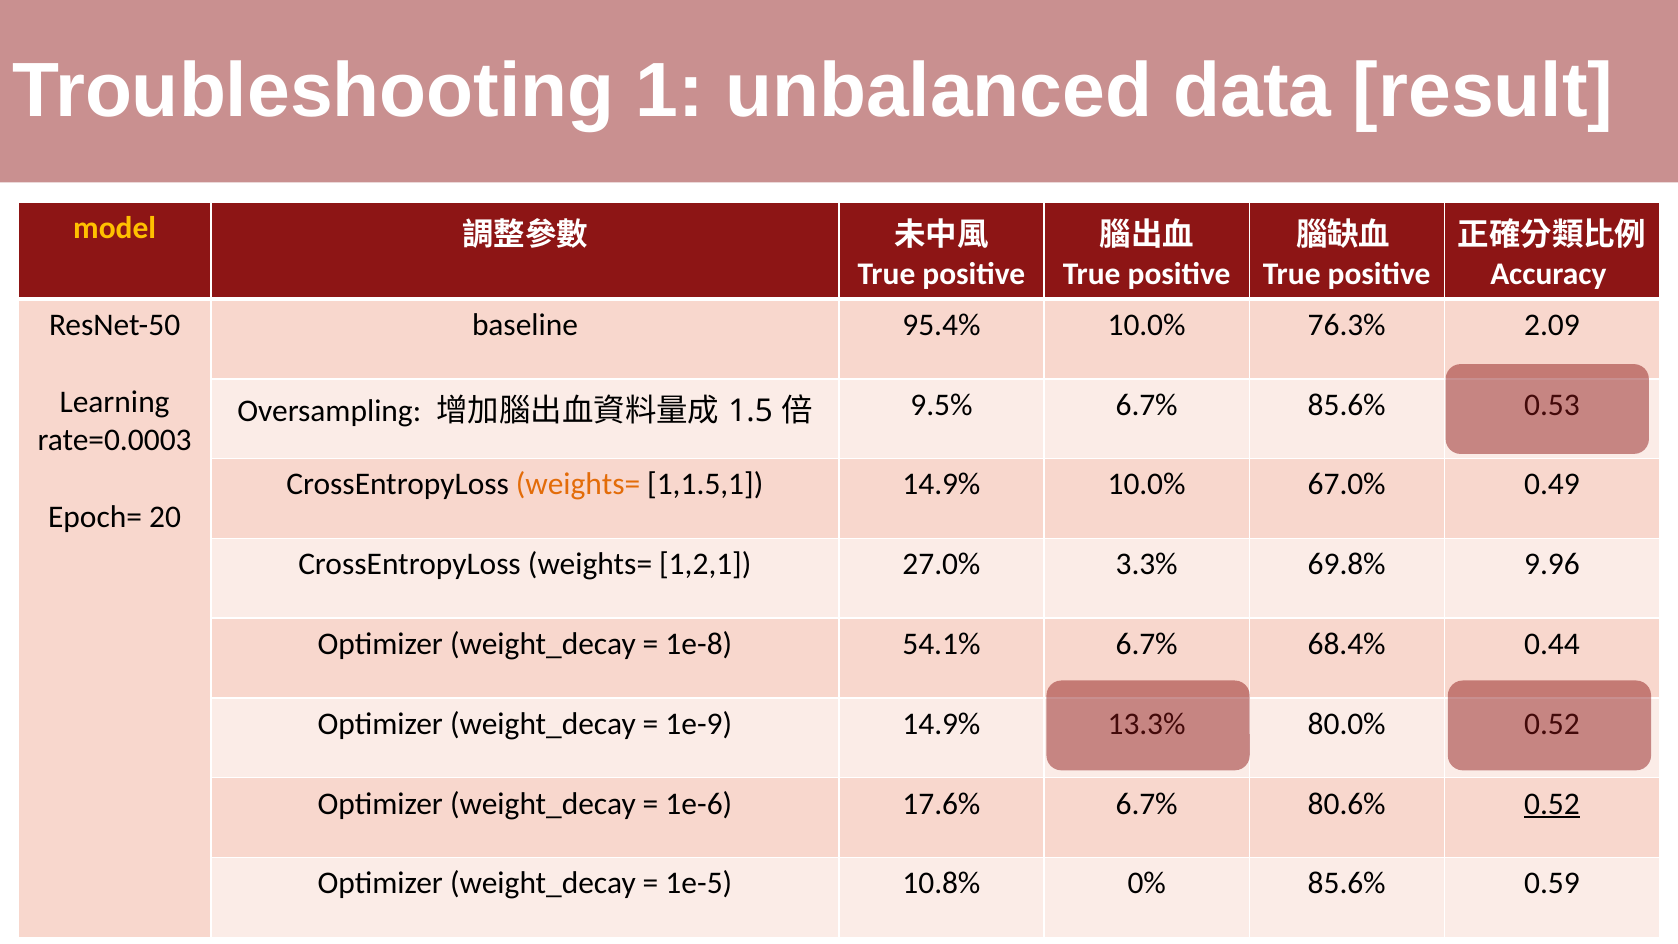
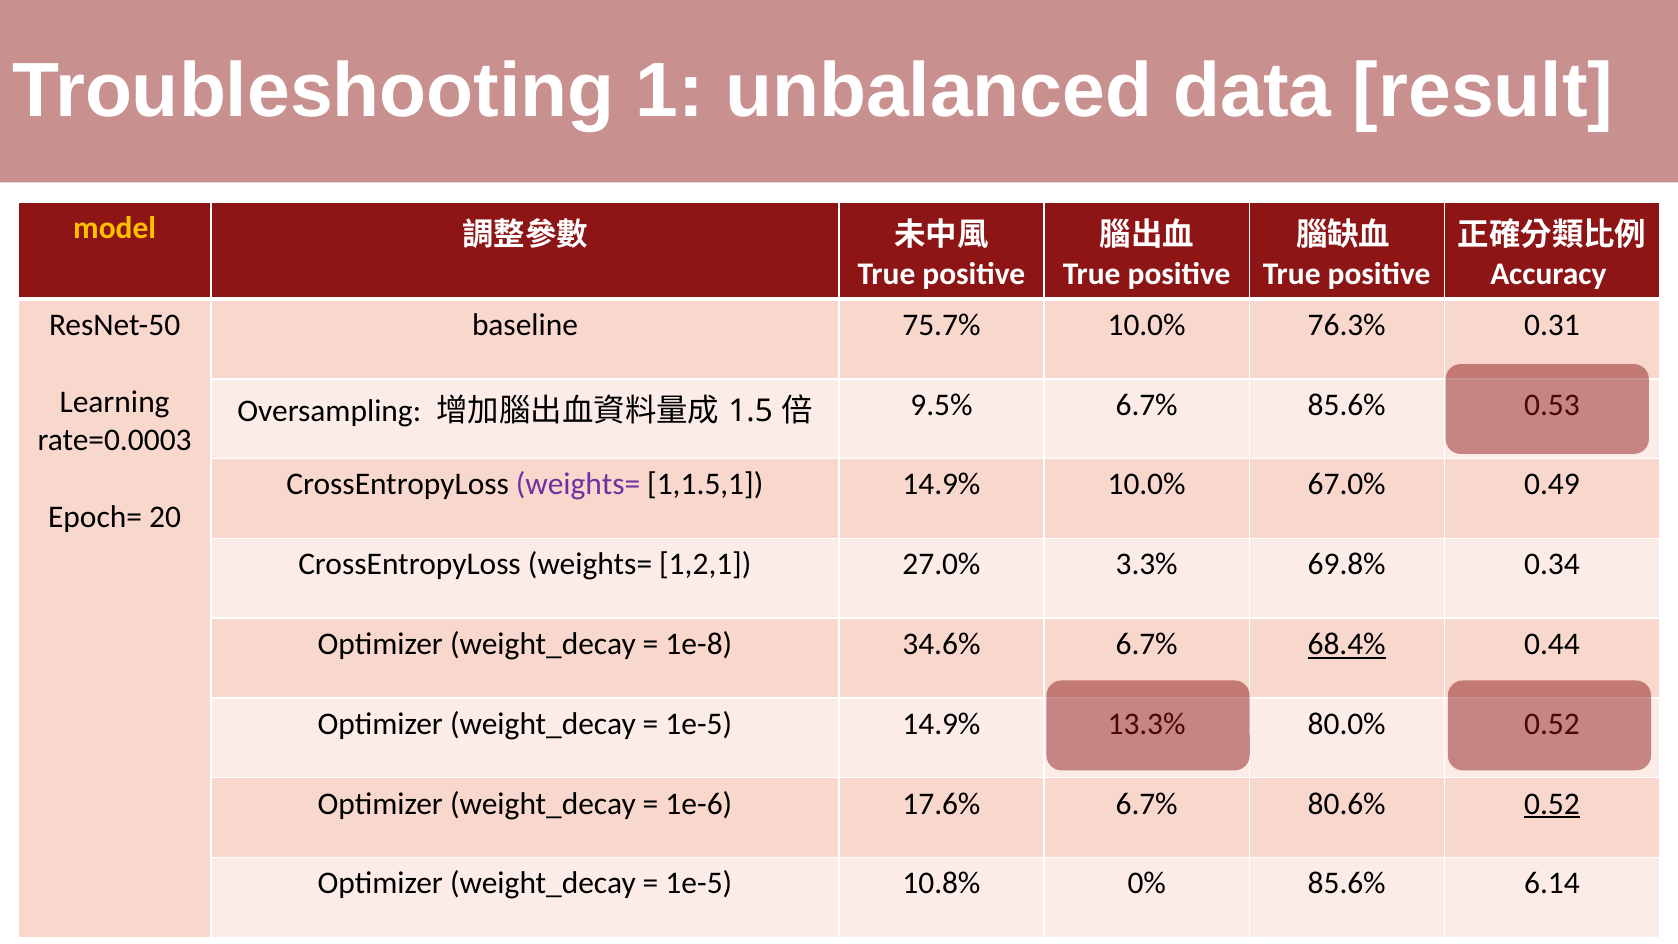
95.4%: 95.4% -> 75.7%
2.09: 2.09 -> 0.31
weights= at (578, 484) colour: orange -> purple
9.96: 9.96 -> 0.34
54.1%: 54.1% -> 34.6%
68.4% underline: none -> present
1e-9 at (699, 724): 1e-9 -> 1e-5
0.59: 0.59 -> 6.14
